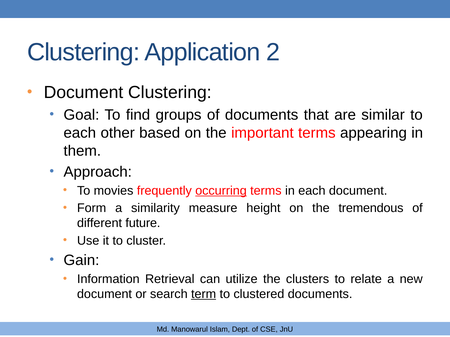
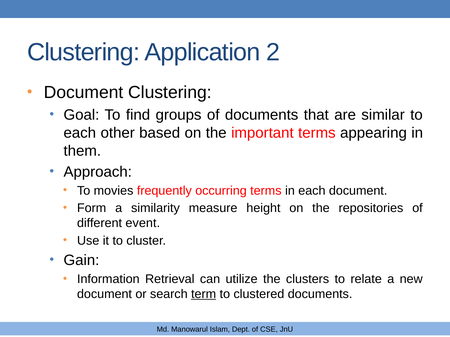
occurring underline: present -> none
tremendous: tremendous -> repositories
future: future -> event
